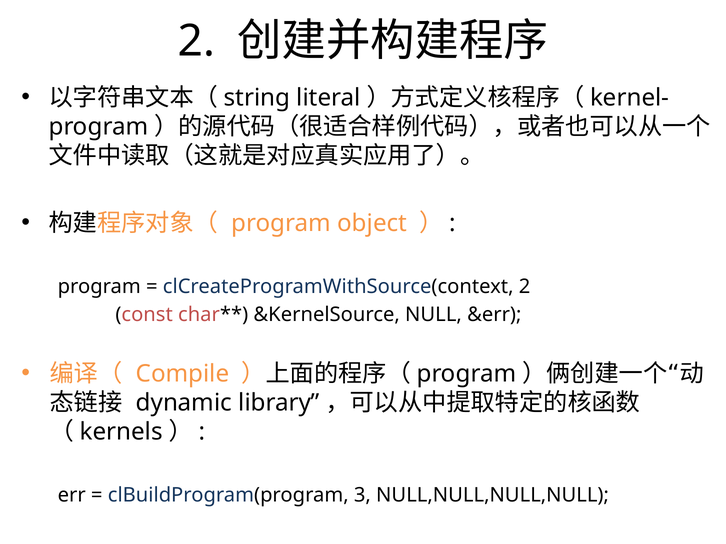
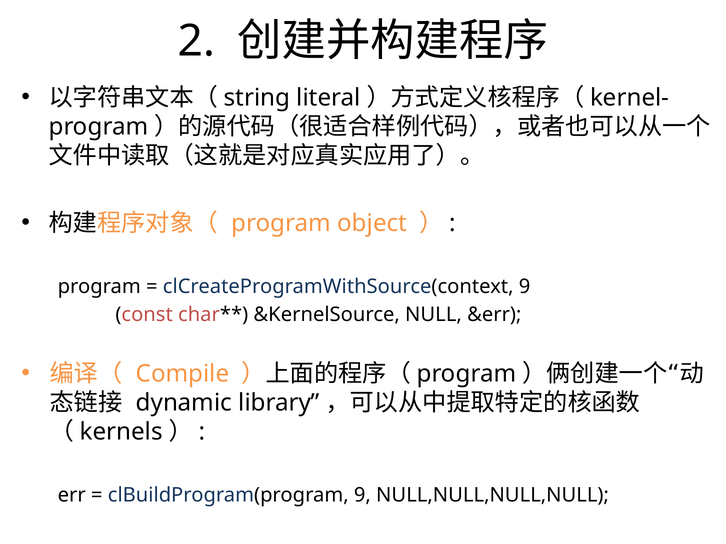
clCreateProgramWithSource(context 2: 2 -> 9
clBuildProgram(program 3: 3 -> 9
